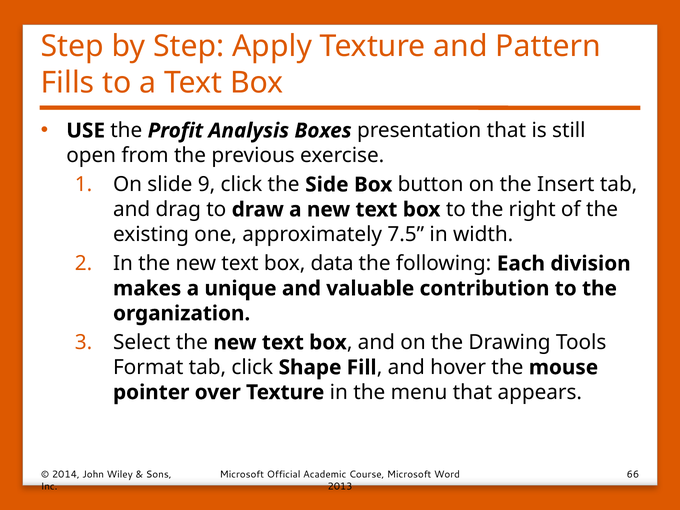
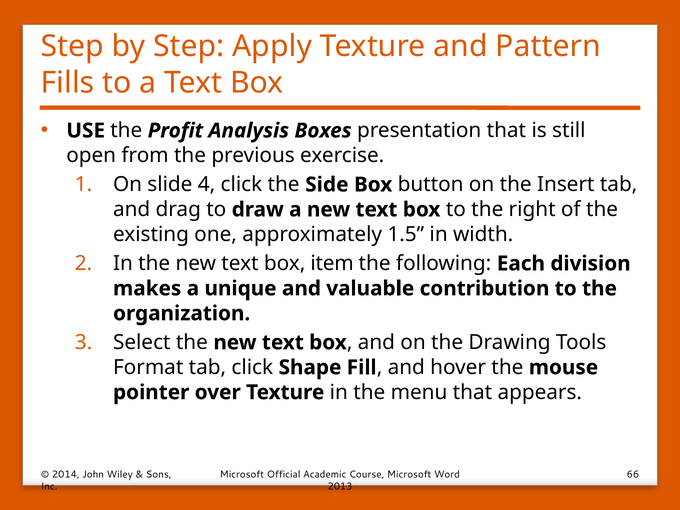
9: 9 -> 4
7.5: 7.5 -> 1.5
data: data -> item
